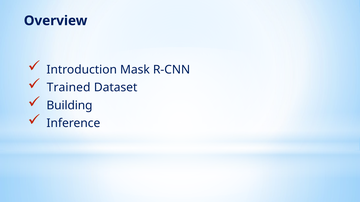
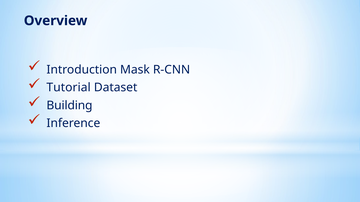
Trained: Trained -> Tutorial
